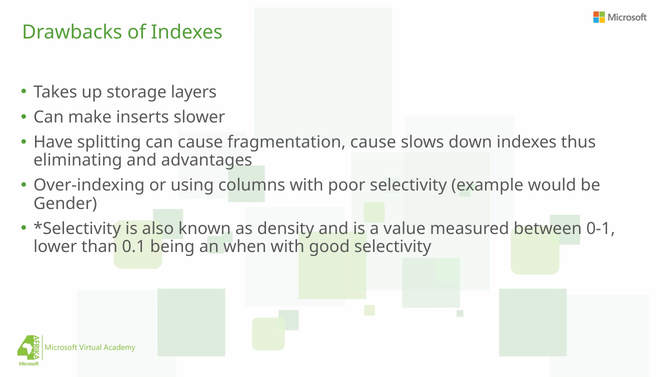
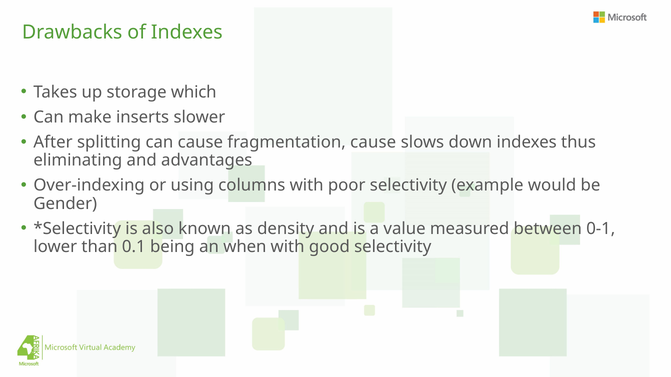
layers: layers -> which
Have: Have -> After
